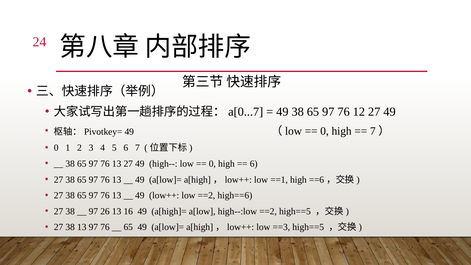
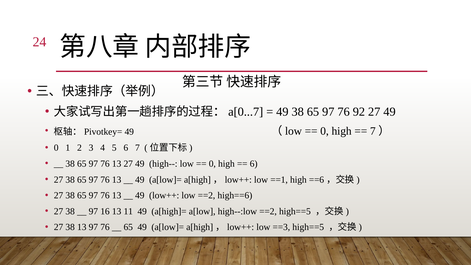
12: 12 -> 92
26: 26 -> 16
16: 16 -> 11
